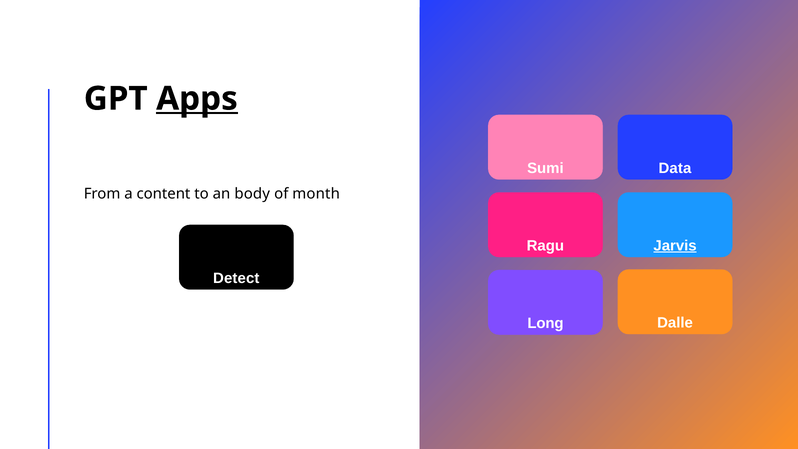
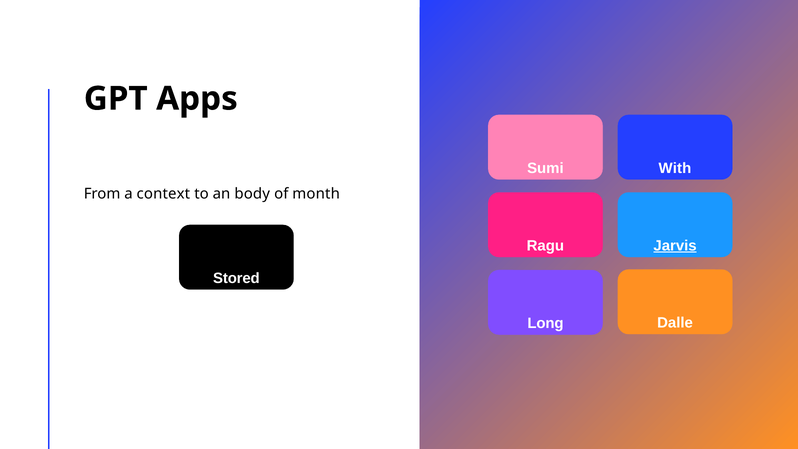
Apps underline: present -> none
Data: Data -> With
content: content -> context
Detect: Detect -> Stored
